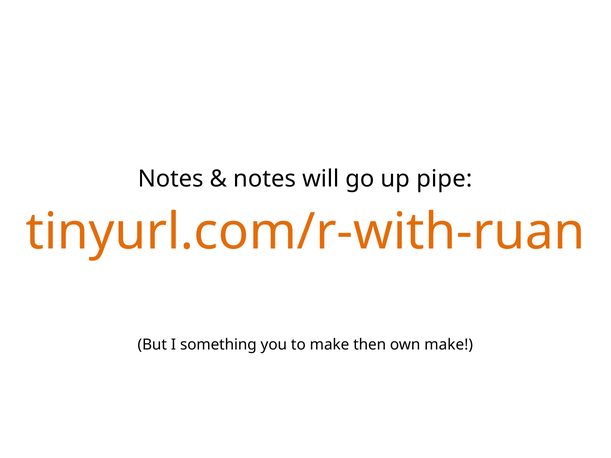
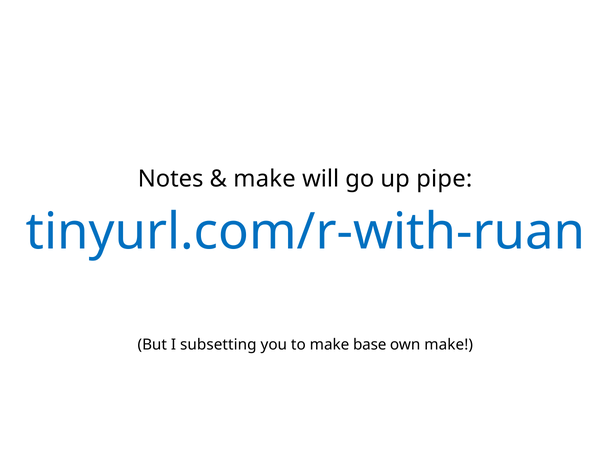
notes at (265, 179): notes -> make
tinyurl.com/r-with-ruan colour: orange -> blue
something: something -> subsetting
then: then -> base
